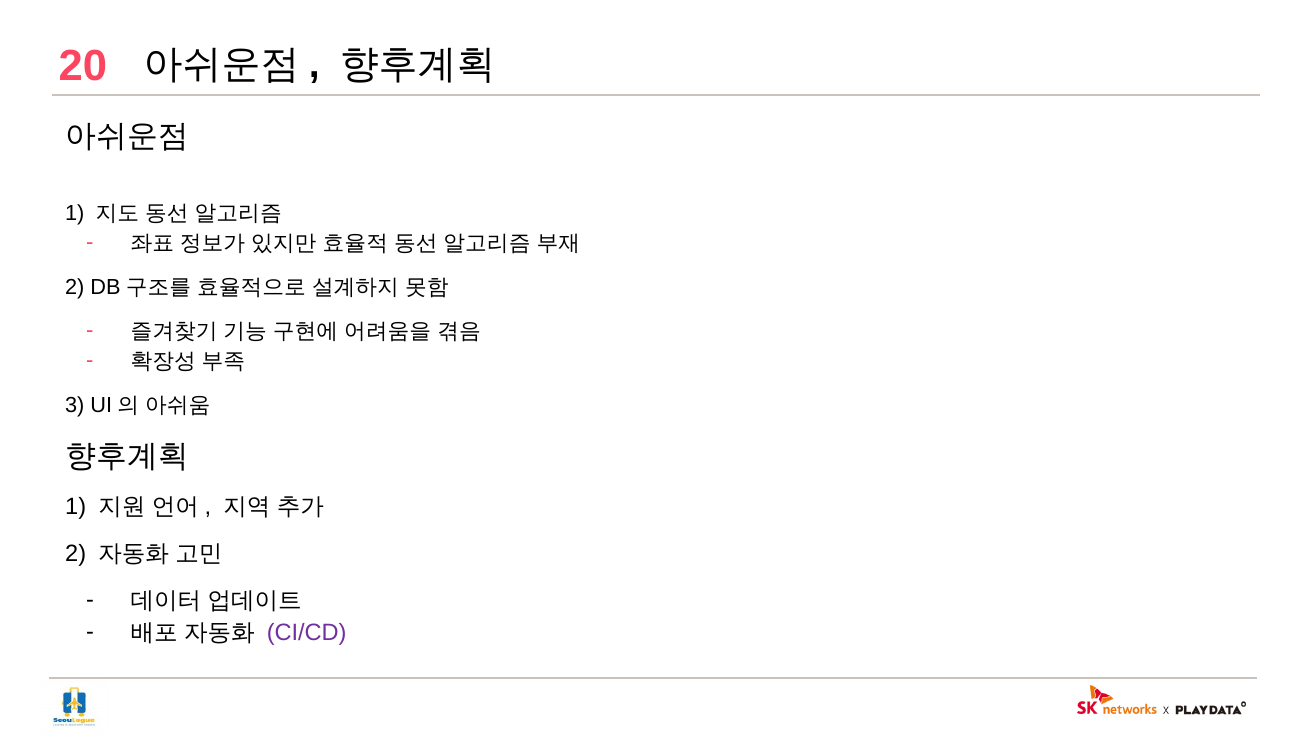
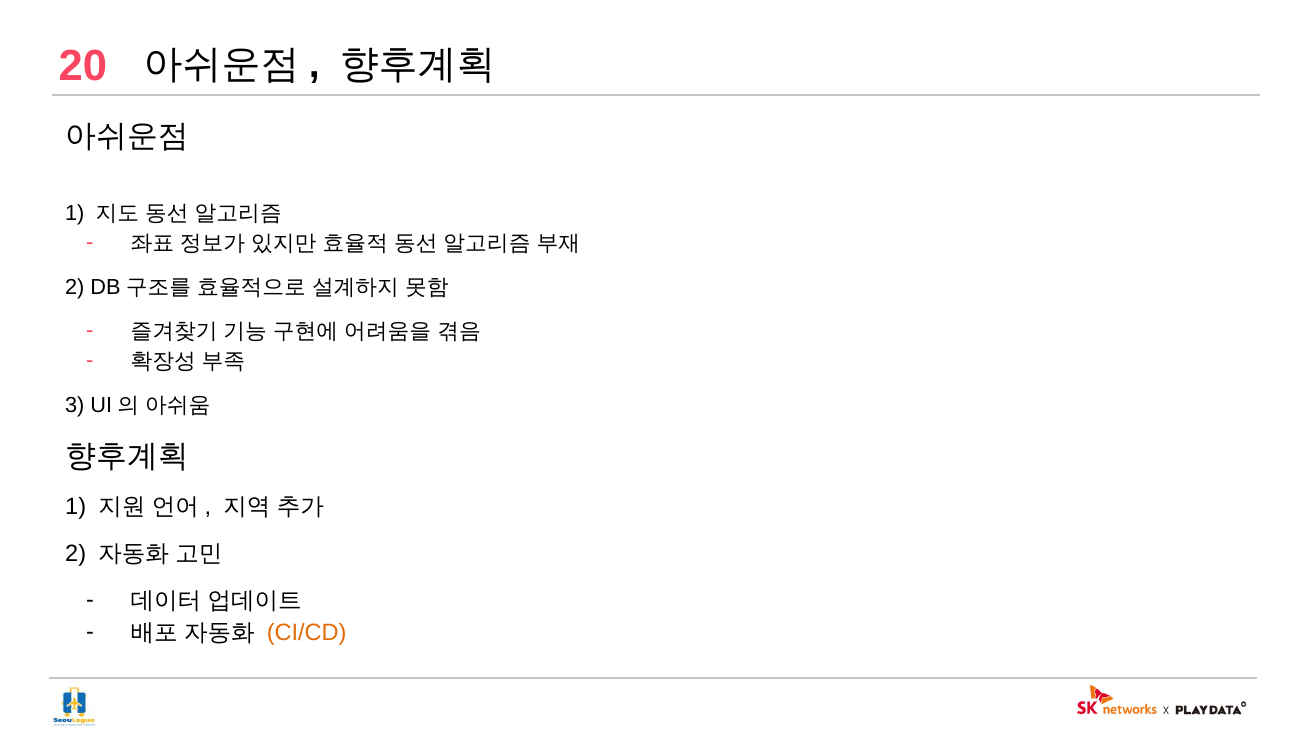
CI/CD colour: purple -> orange
